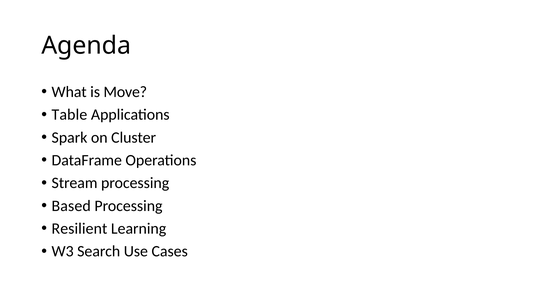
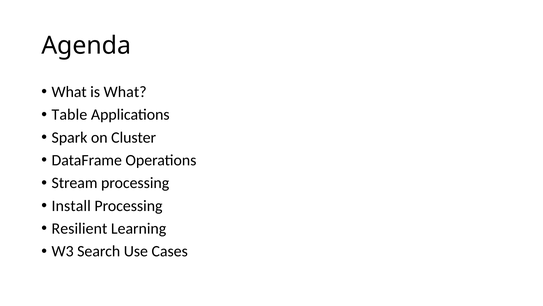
is Move: Move -> What
Based: Based -> Install
